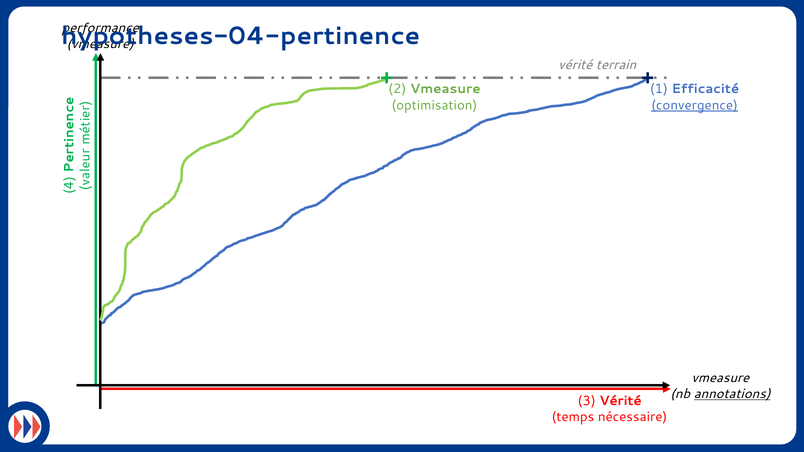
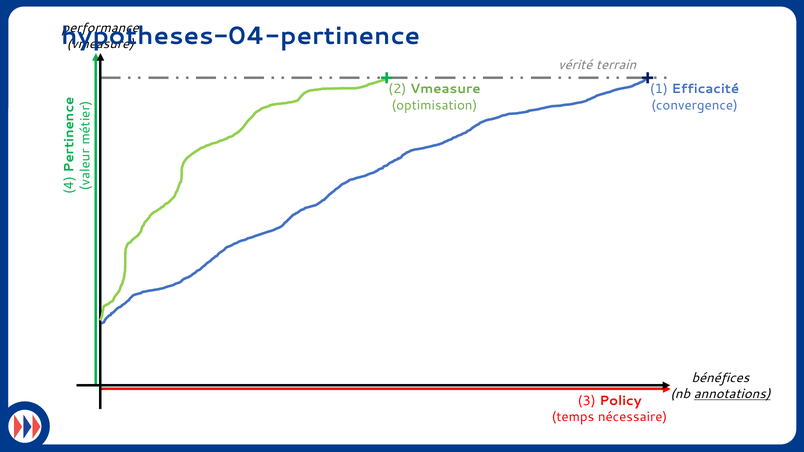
convergence underline: present -> none
vmeasure at (720, 378): vmeasure -> bénéfices
3 Vérité: Vérité -> Policy
